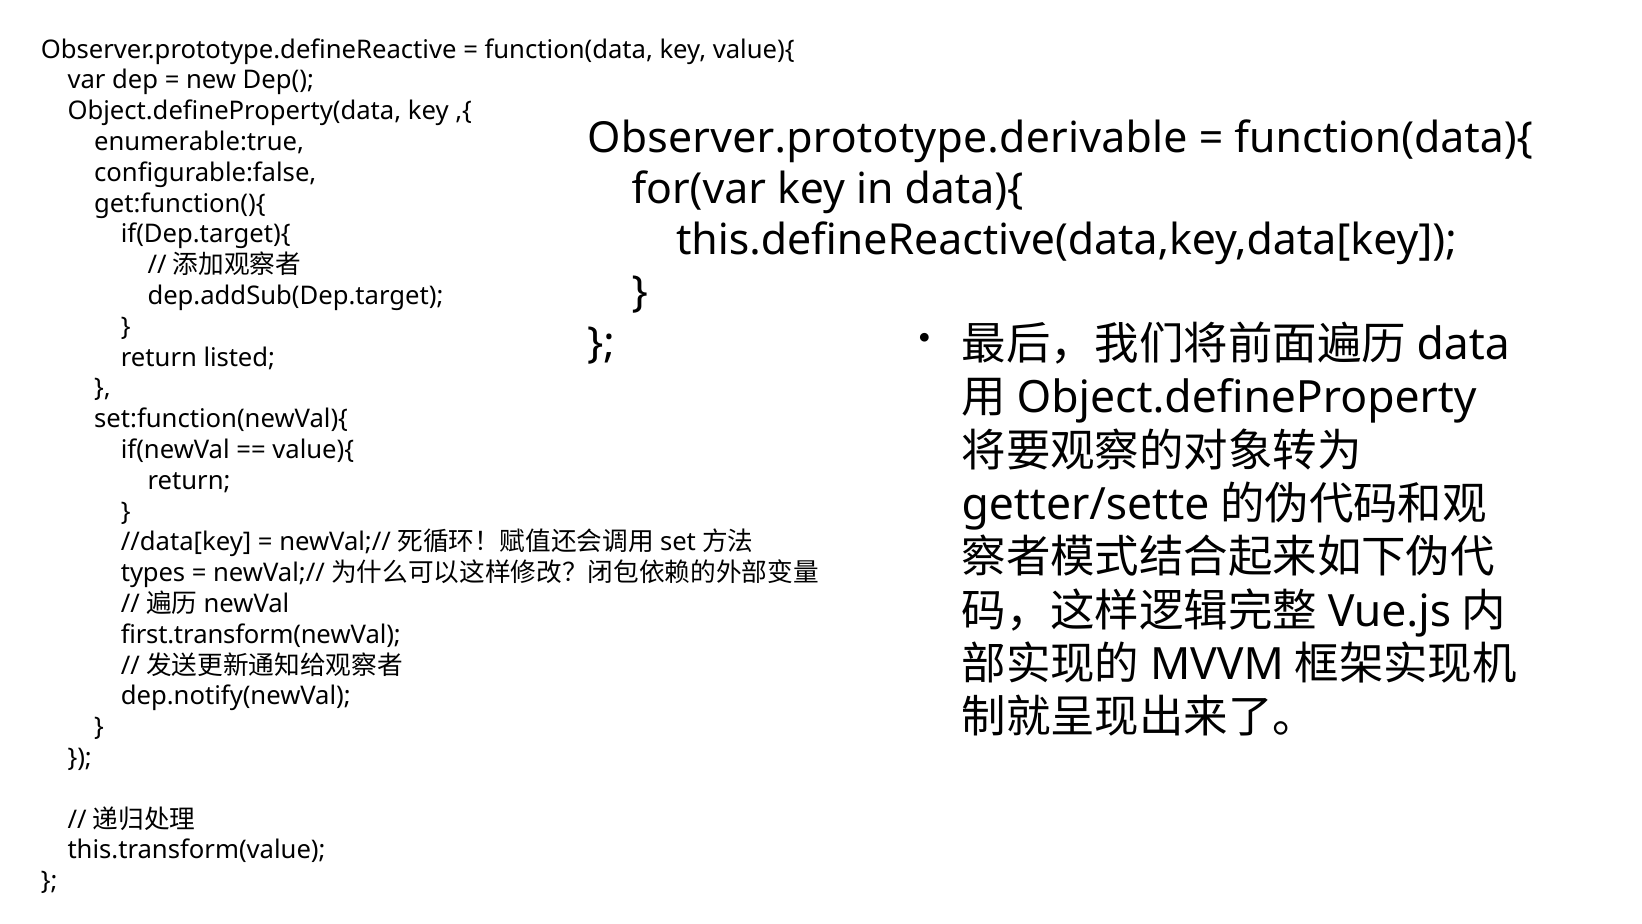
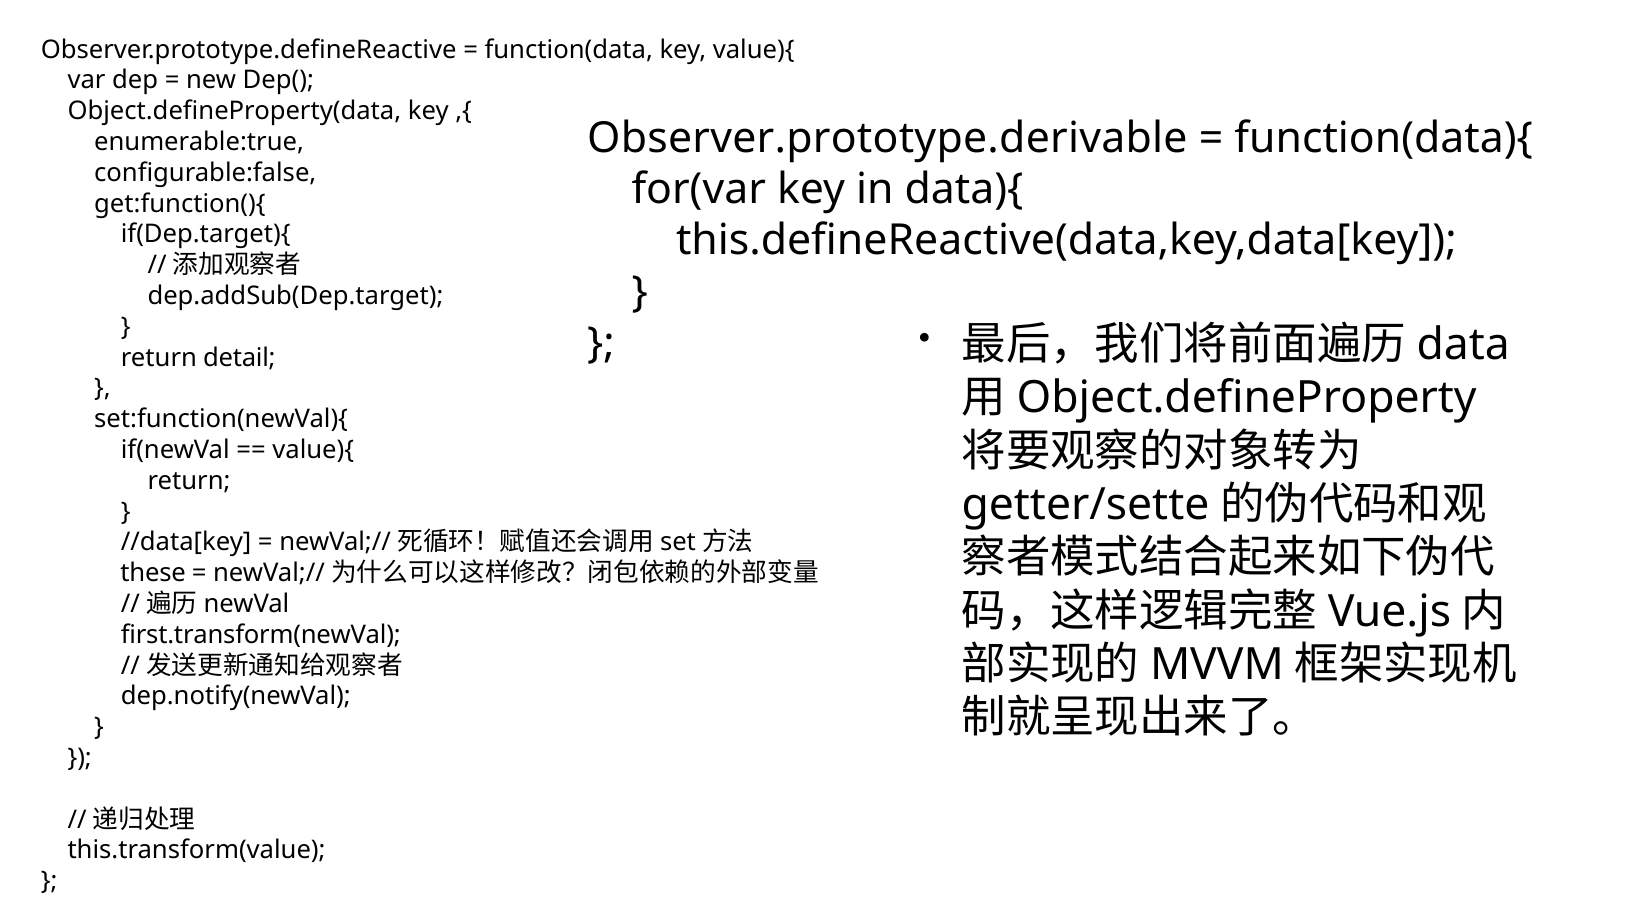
listed: listed -> detail
types: types -> these
